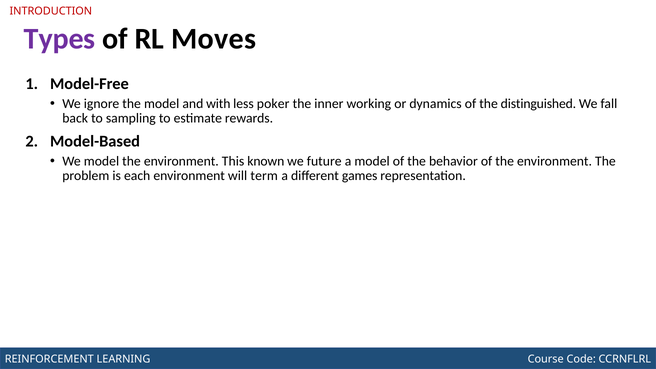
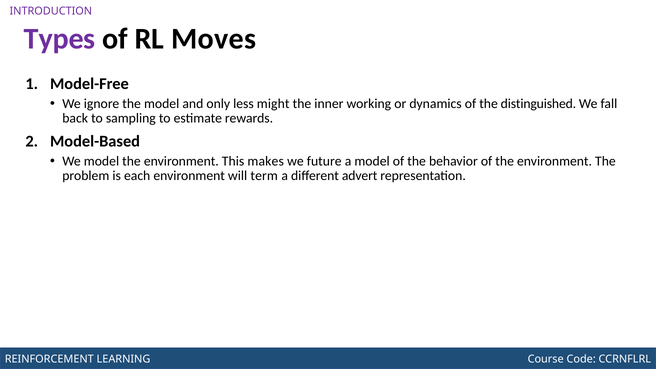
INTRODUCTION colour: red -> purple
with: with -> only
poker: poker -> might
known: known -> makes
games: games -> advert
